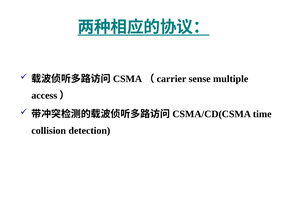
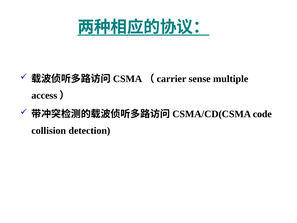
time: time -> code
